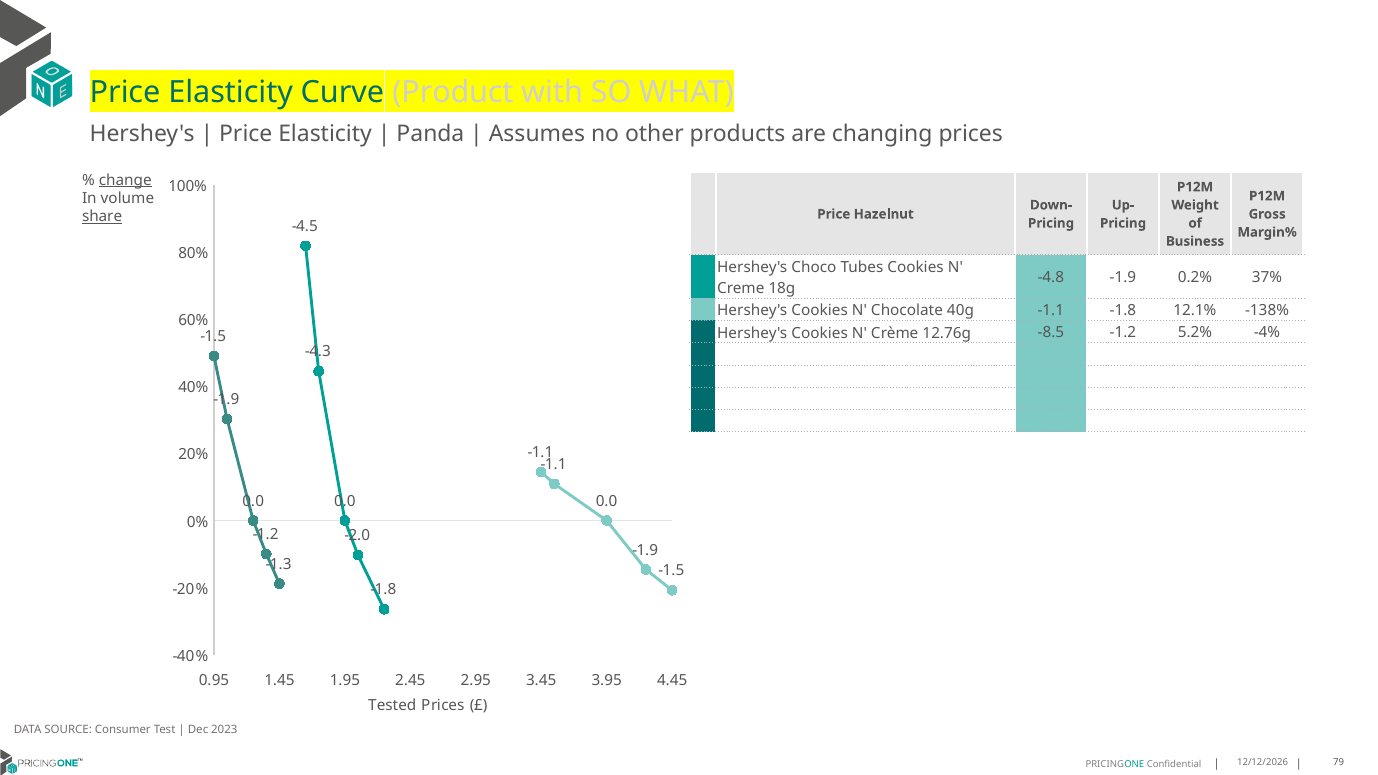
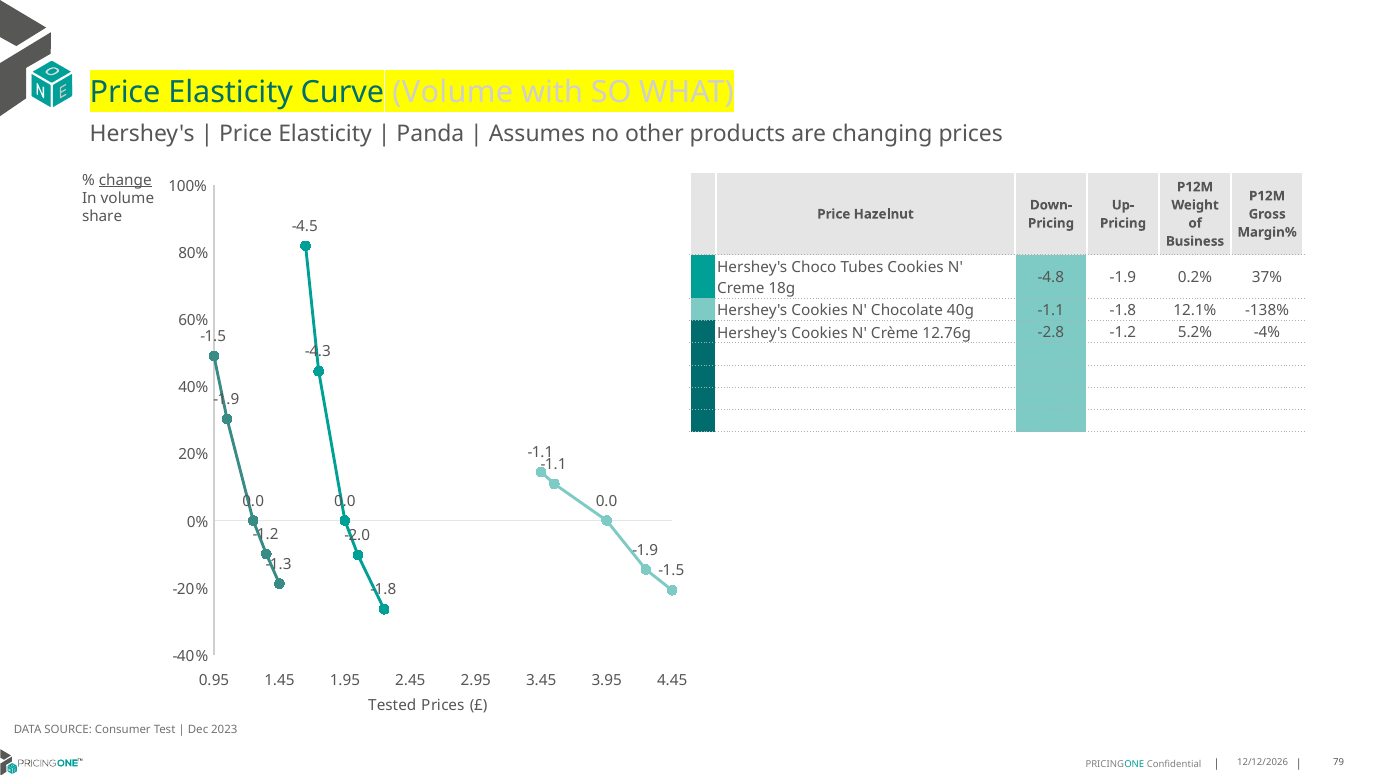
Curve Product: Product -> Volume
share underline: present -> none
-8.5: -8.5 -> -2.8
